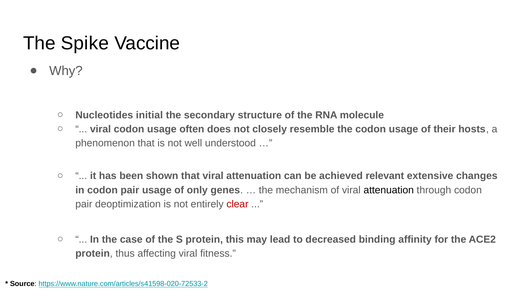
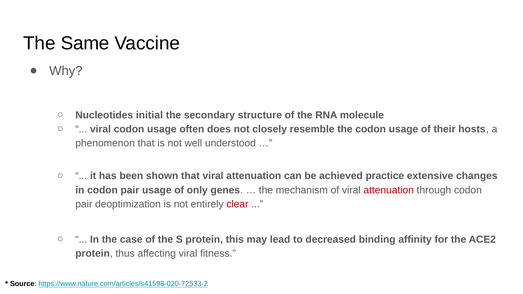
Spike: Spike -> Same
relevant: relevant -> practice
attenuation at (389, 190) colour: black -> red
